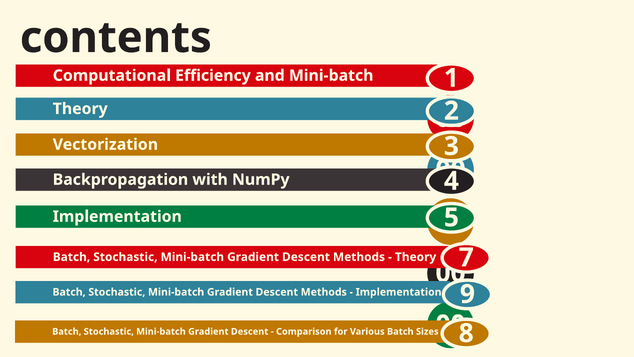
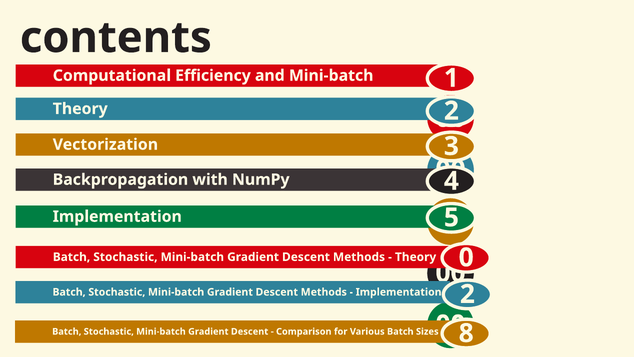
7: 7 -> 0
Implementation 9: 9 -> 2
